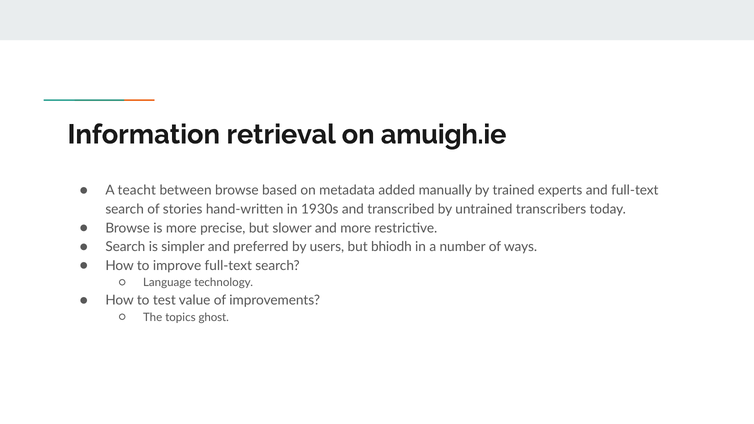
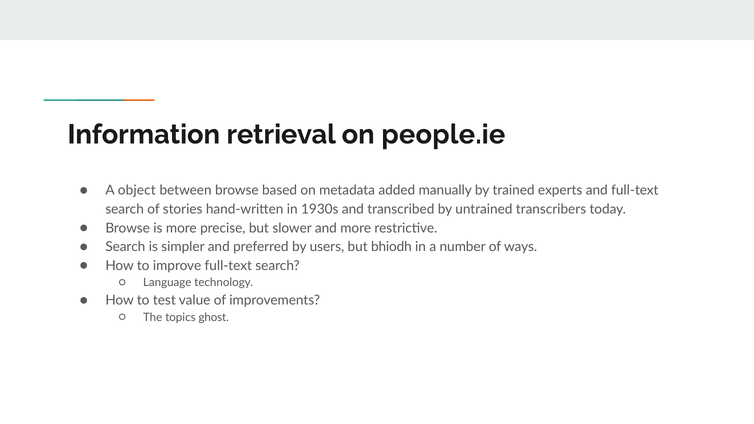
amuigh.ie: amuigh.ie -> people.ie
teacht: teacht -> object
